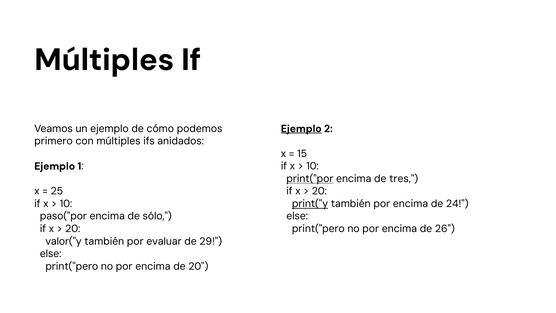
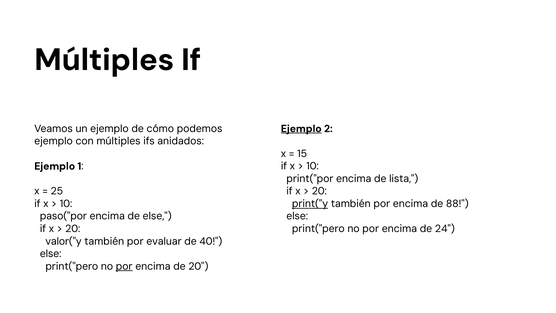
primero at (54, 141): primero -> ejemplo
print("por underline: present -> none
tres: tres -> lista
24: 24 -> 88
de sólo: sólo -> else
26: 26 -> 24
29: 29 -> 40
por at (124, 266) underline: none -> present
